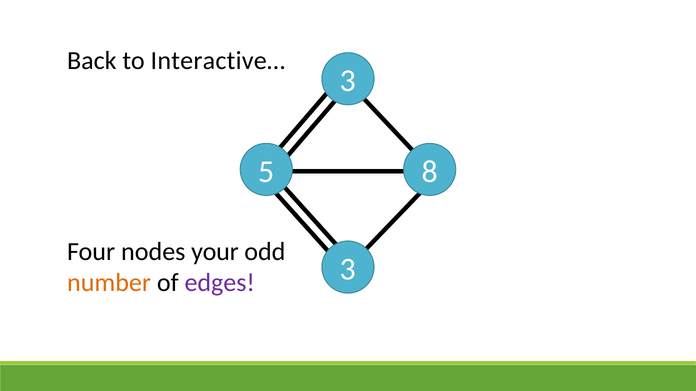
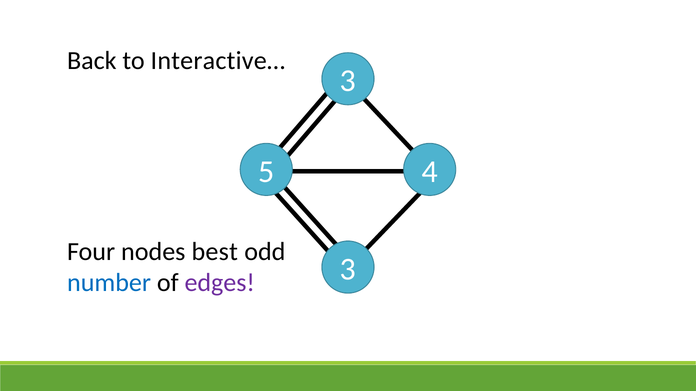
8: 8 -> 4
your: your -> best
number colour: orange -> blue
